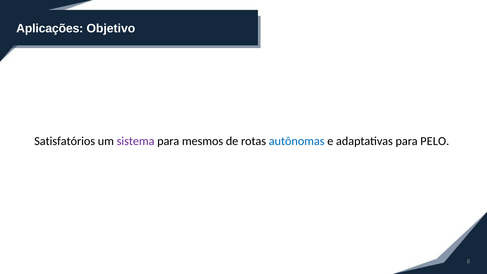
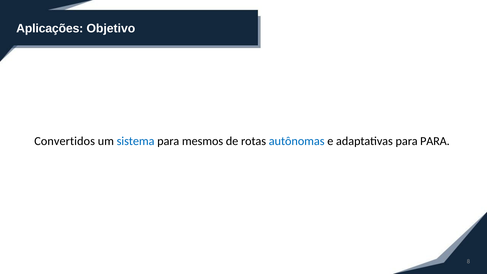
Satisfatórios: Satisfatórios -> Convertidos
sistema colour: purple -> blue
para PELO: PELO -> PARA
